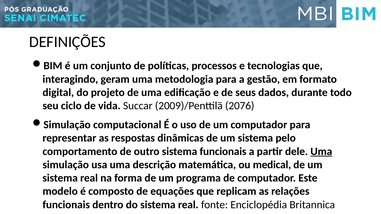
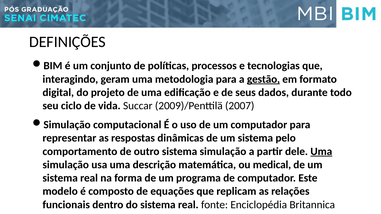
gestão underline: none -> present
2076: 2076 -> 2007
sistema funcionais: funcionais -> simulação
